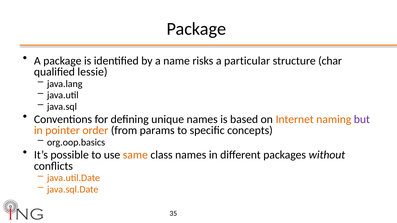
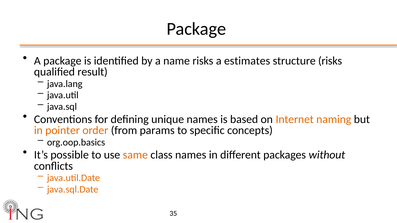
particular: particular -> estimates
structure char: char -> risks
lessie: lessie -> result
but colour: purple -> black
